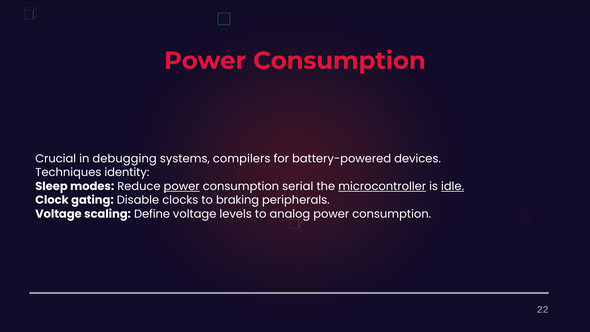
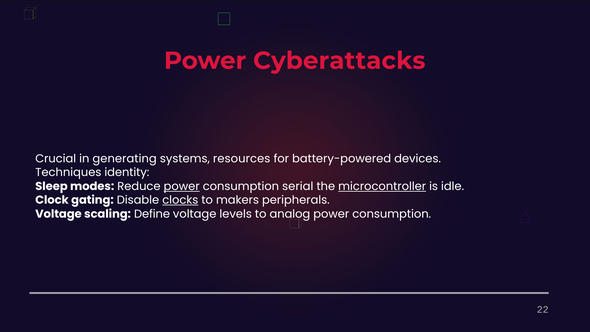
Consumption at (339, 61): Consumption -> Cyberattacks
debugging: debugging -> generating
compilers: compilers -> resources
idle underline: present -> none
clocks underline: none -> present
braking: braking -> makers
